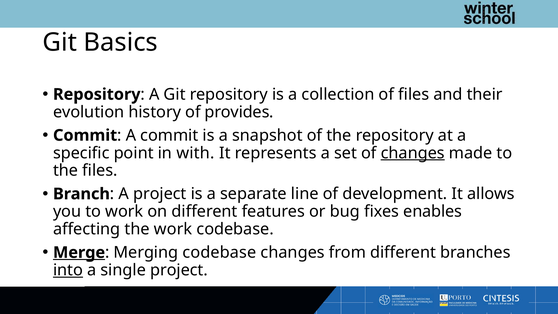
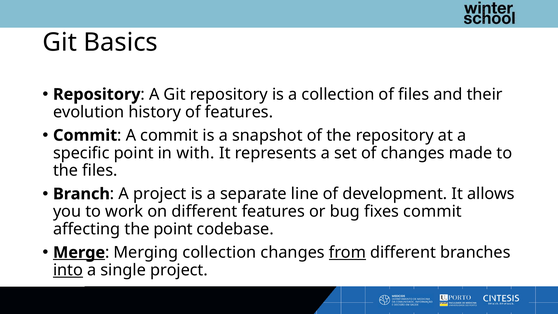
of provides: provides -> features
changes at (413, 153) underline: present -> none
fixes enables: enables -> commit
the work: work -> point
Merging codebase: codebase -> collection
from underline: none -> present
